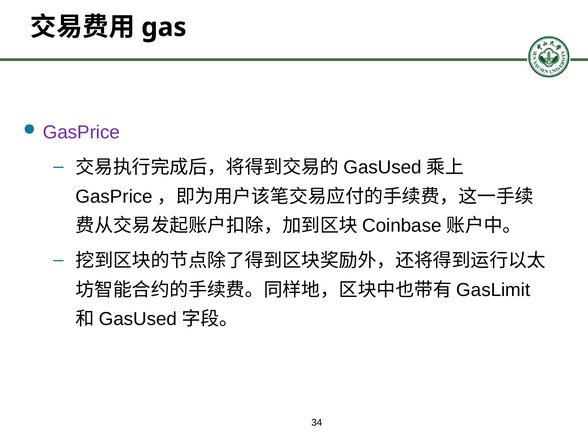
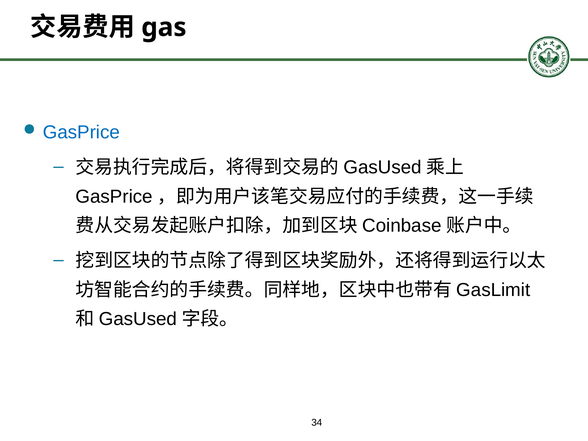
GasPrice colour: purple -> blue
